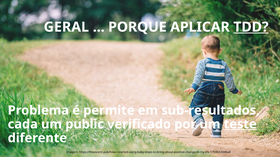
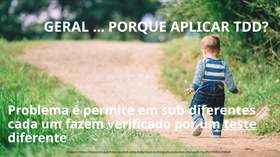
TDD underline: present -> none
sub-resultados: sub-resultados -> sub-diferentes
public: public -> fazem
